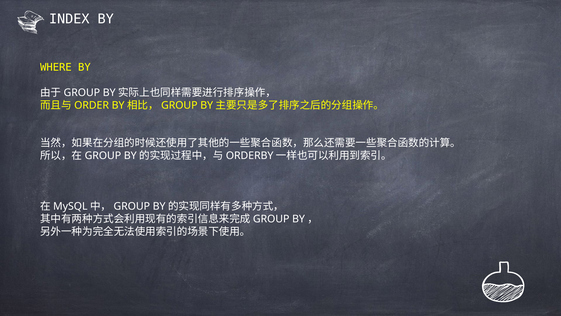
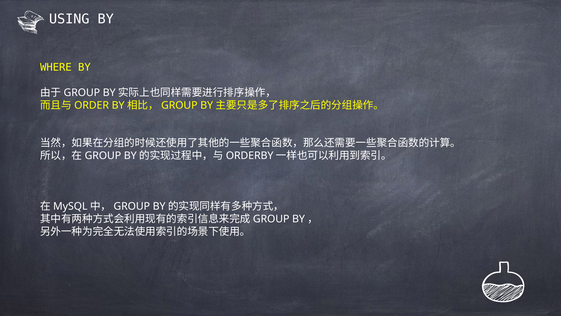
INDEX: INDEX -> USING
